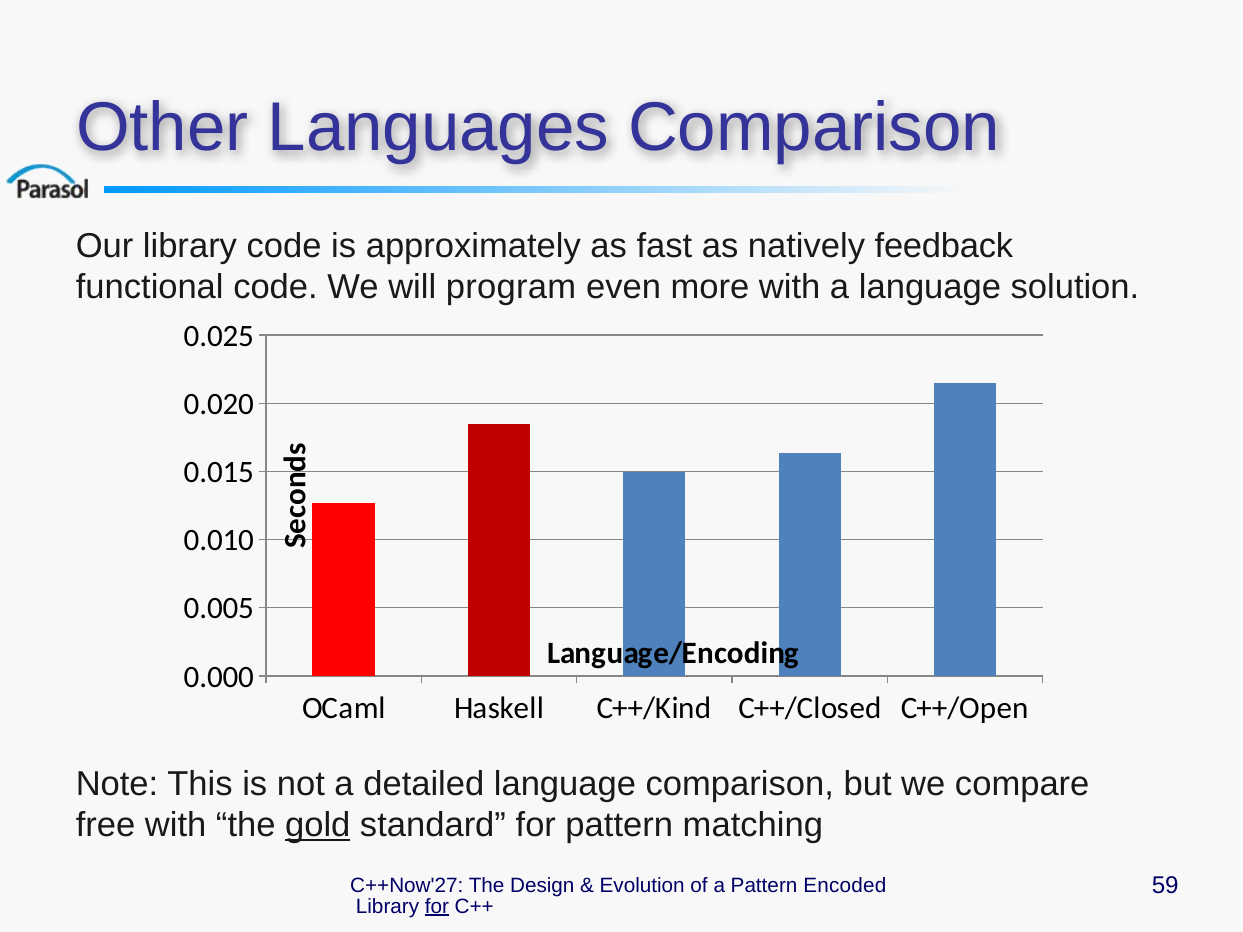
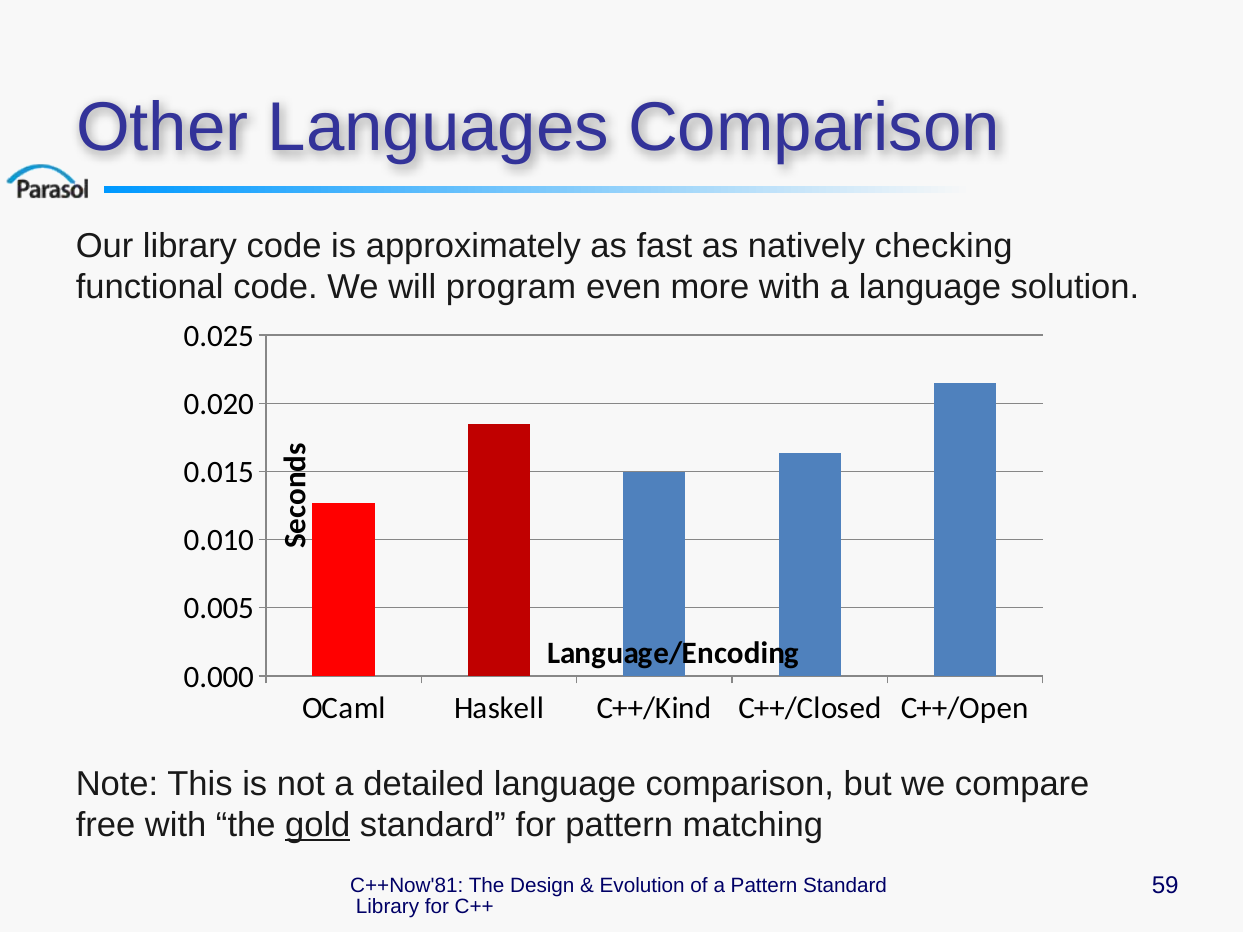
feedback: feedback -> checking
C++Now'27: C++Now'27 -> C++Now'81
Pattern Encoded: Encoded -> Standard
for at (437, 906) underline: present -> none
